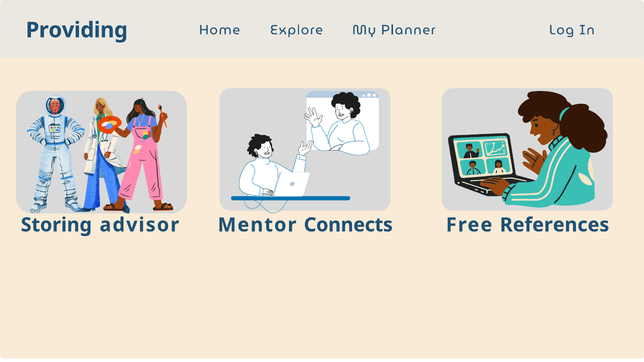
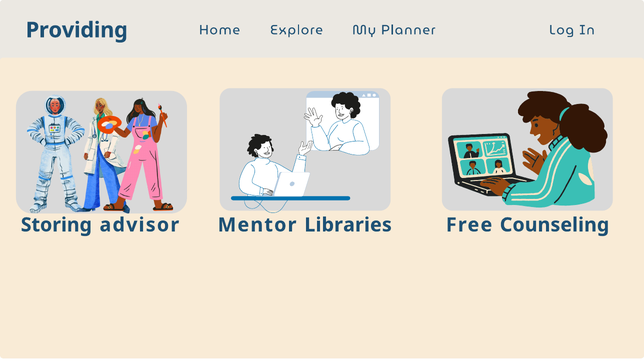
Connects: Connects -> Libraries
References: References -> Counseling
